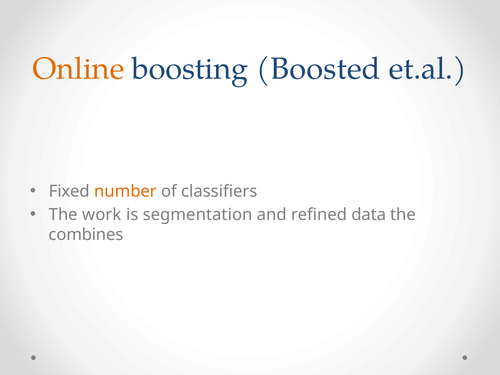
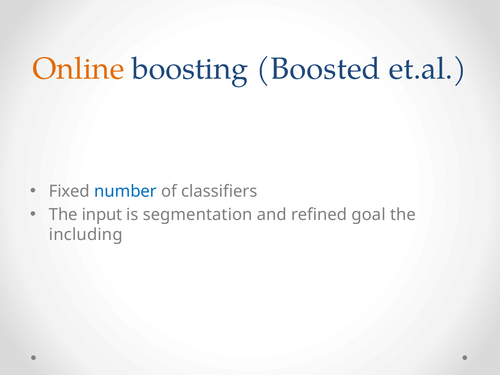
number colour: orange -> blue
work: work -> input
data: data -> goal
combines: combines -> including
